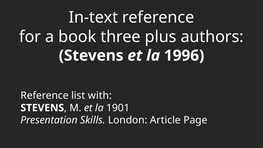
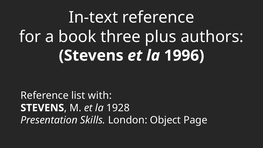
1901: 1901 -> 1928
Article: Article -> Object
